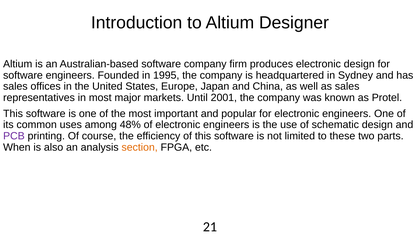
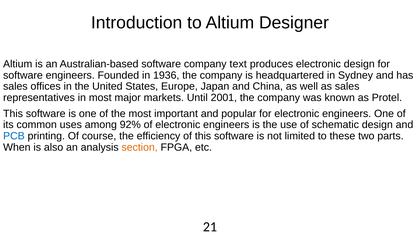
firm: firm -> text
1995: 1995 -> 1936
48%: 48% -> 92%
PCB colour: purple -> blue
